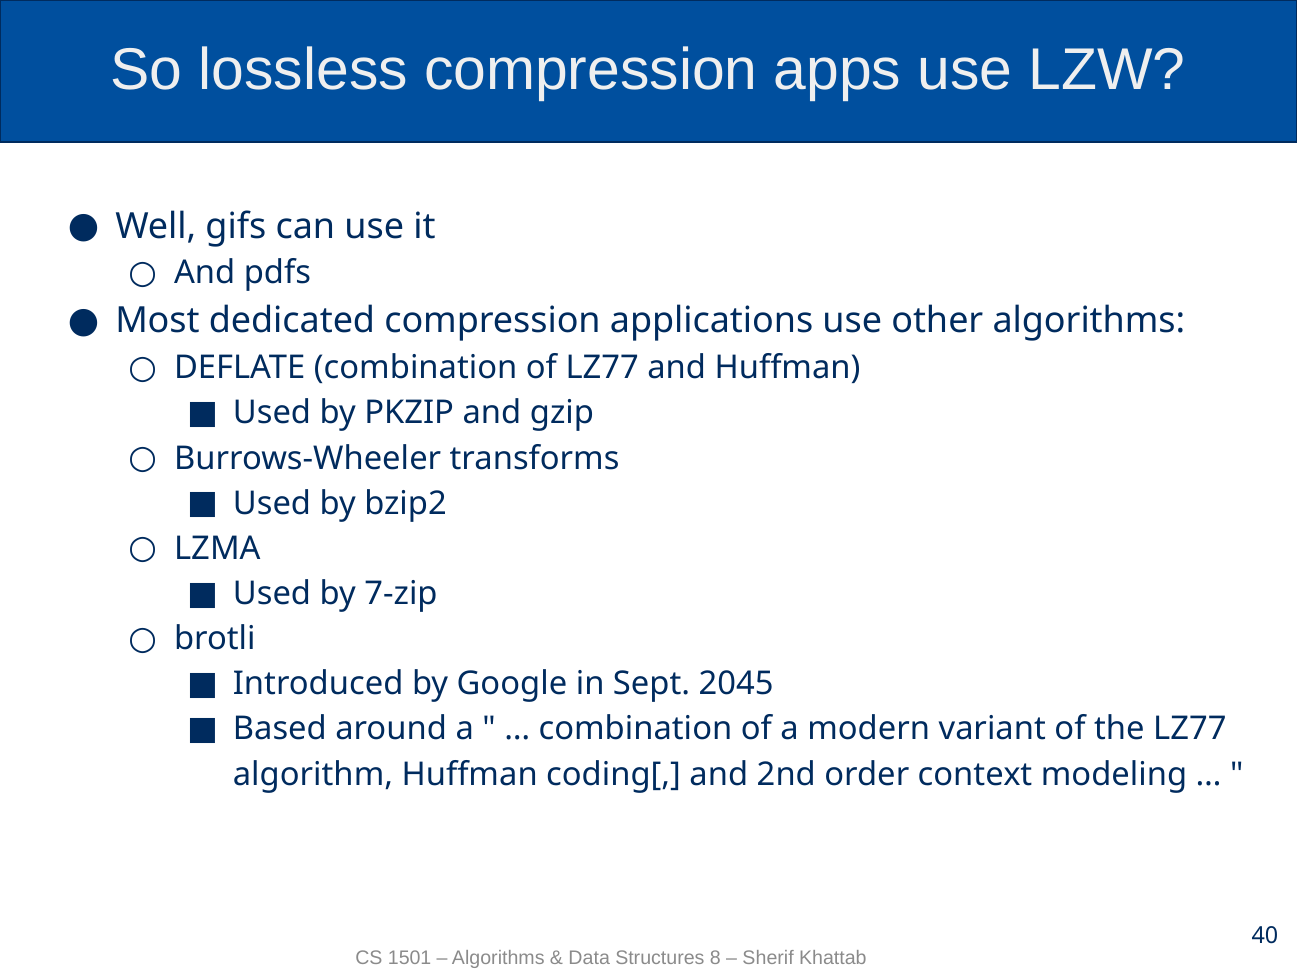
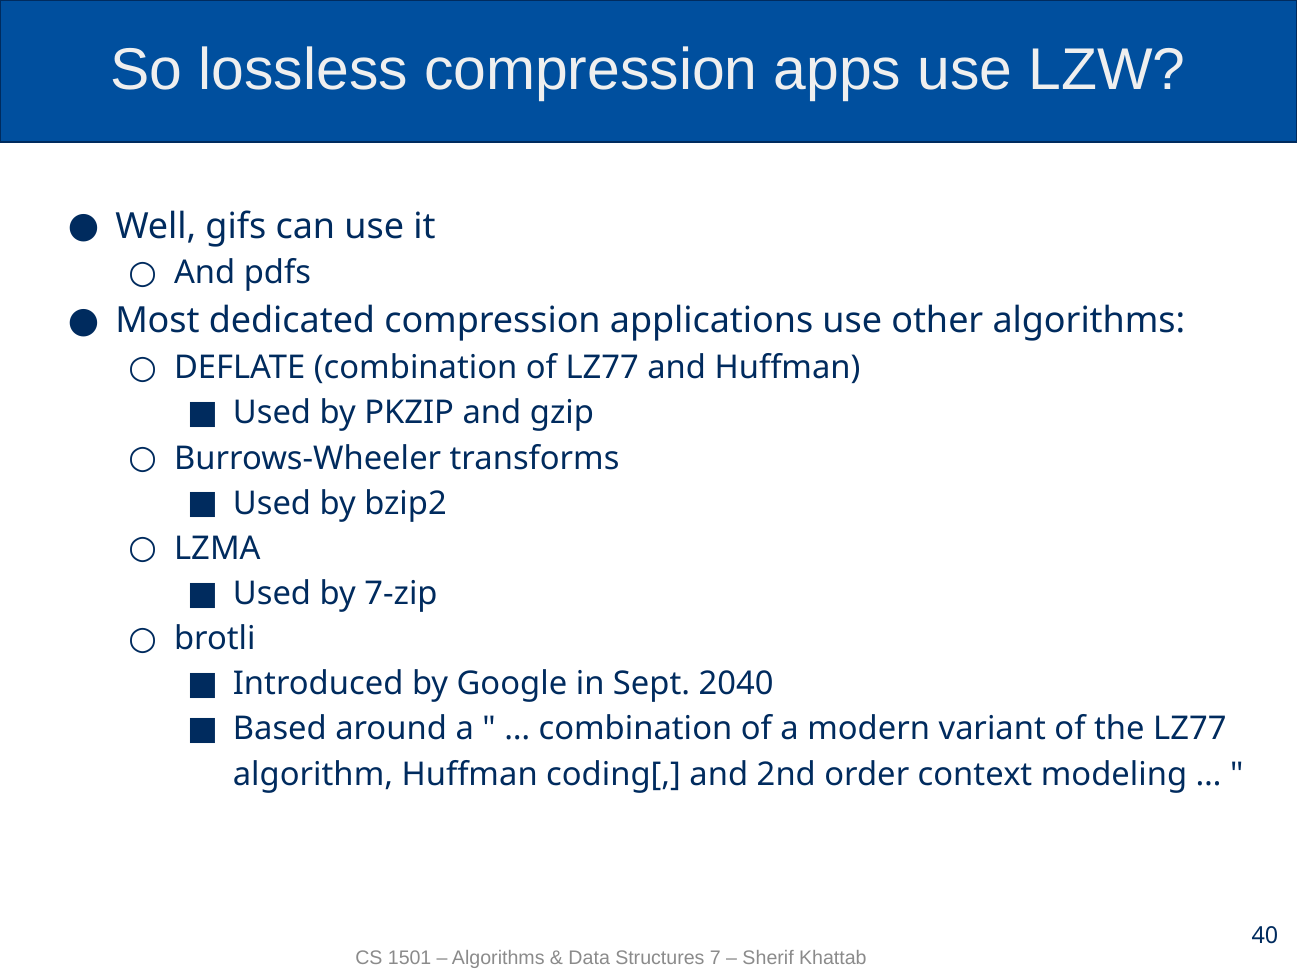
2045: 2045 -> 2040
8: 8 -> 7
